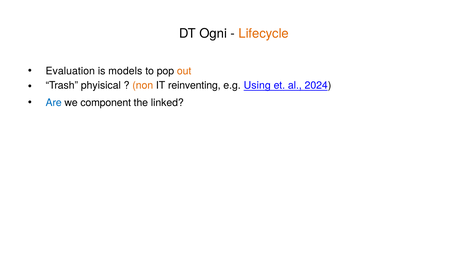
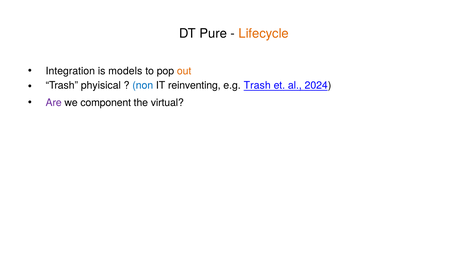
Ogni: Ogni -> Pure
Evaluation: Evaluation -> Integration
non colour: orange -> blue
e.g Using: Using -> Trash
Are colour: blue -> purple
linked: linked -> virtual
